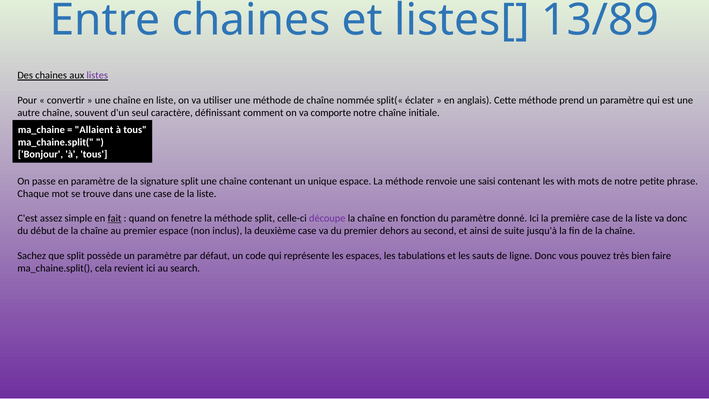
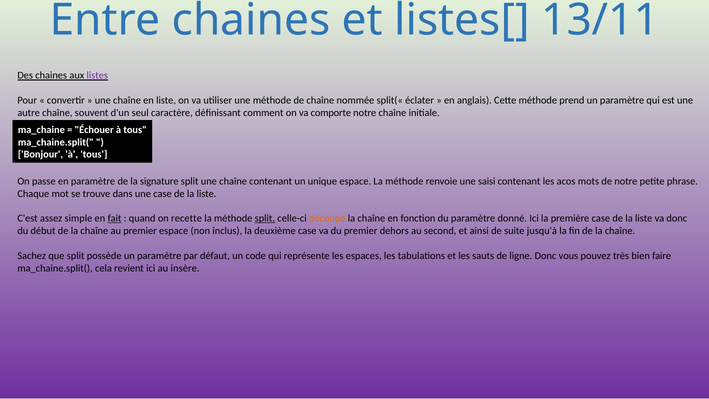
13/89: 13/89 -> 13/11
Allaient: Allaient -> Échouer
with: with -> acos
fenetre: fenetre -> recette
split at (265, 218) underline: none -> present
découpe colour: purple -> orange
search: search -> insère
